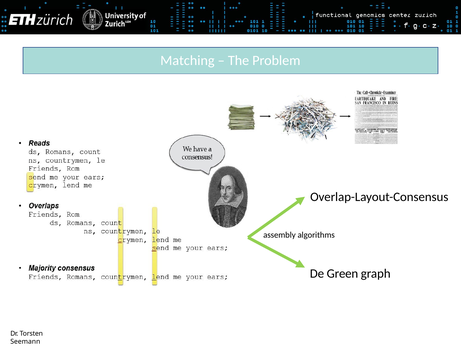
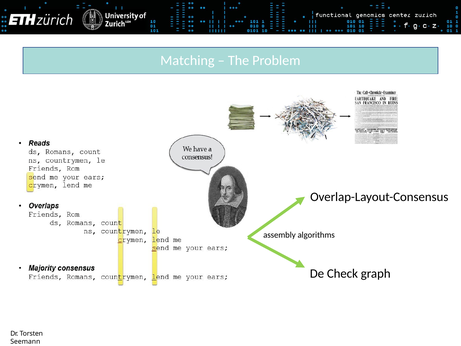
Green: Green -> Check
